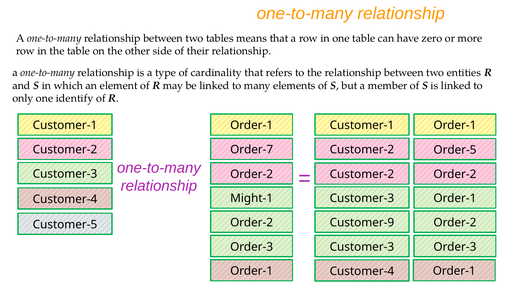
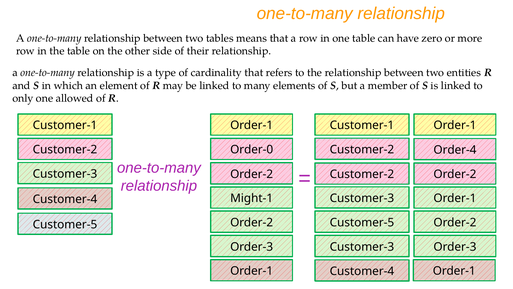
identify: identify -> allowed
Order-5: Order-5 -> Order-4
Order-7: Order-7 -> Order-0
Customer-9 at (362, 222): Customer-9 -> Customer-5
